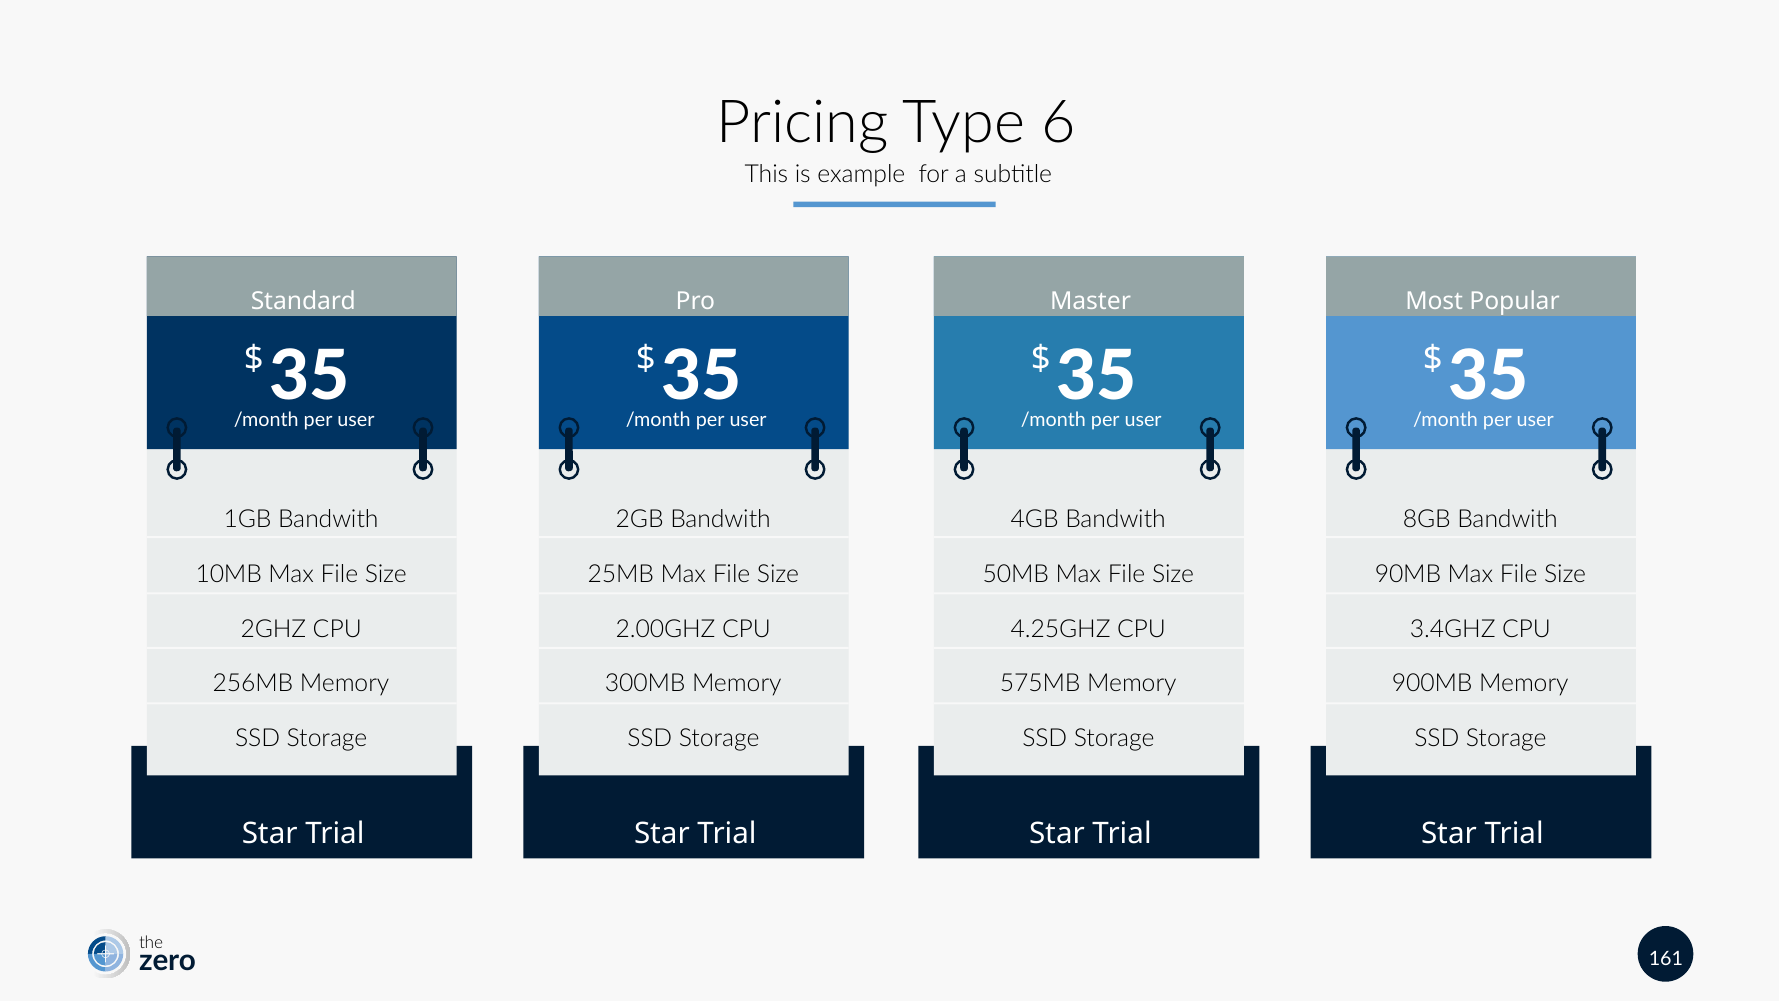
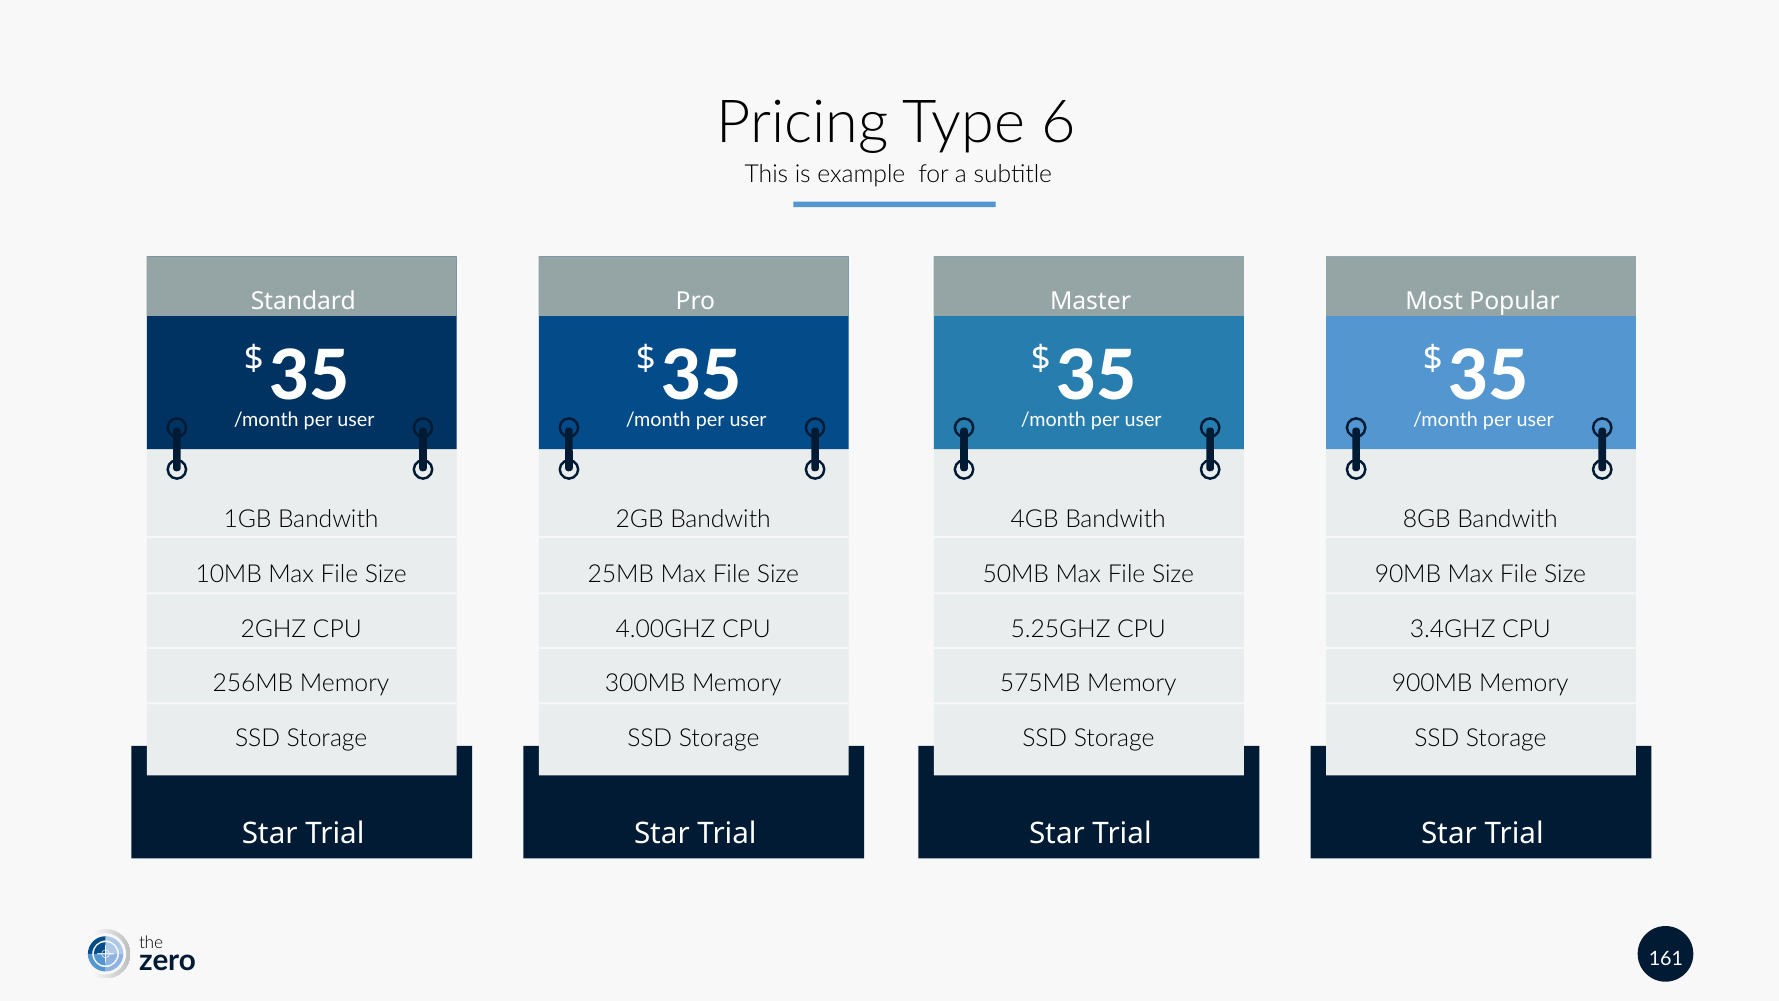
2.00GHZ: 2.00GHZ -> 4.00GHZ
4.25GHZ: 4.25GHZ -> 5.25GHZ
